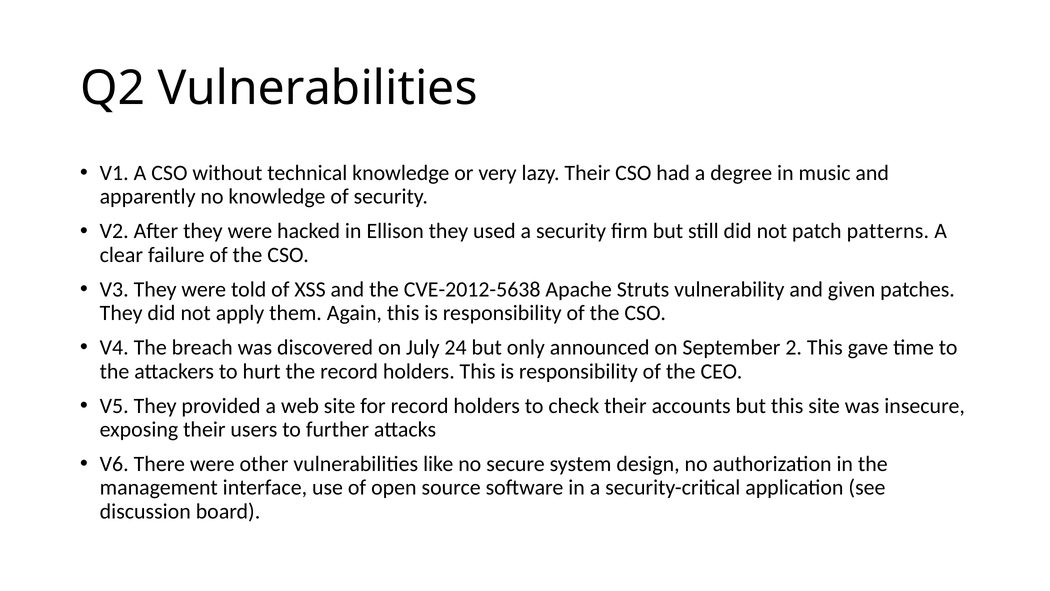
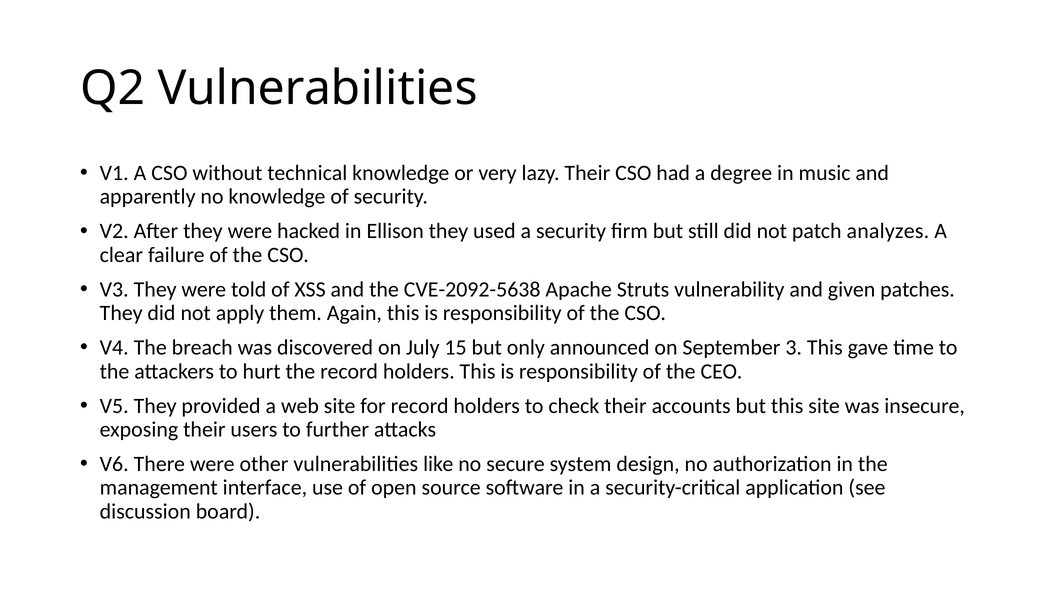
patterns: patterns -> analyzes
CVE-2012-5638: CVE-2012-5638 -> CVE-2092-5638
24: 24 -> 15
2: 2 -> 3
